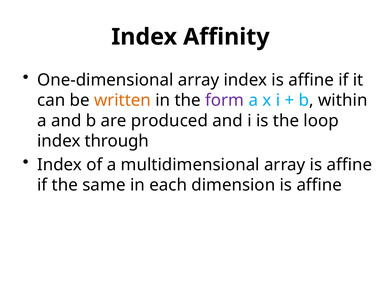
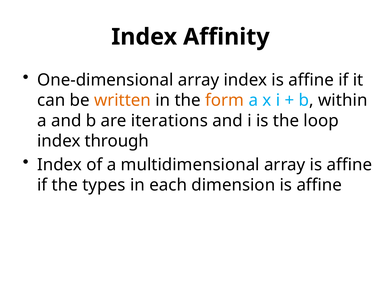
form colour: purple -> orange
produced: produced -> iterations
same: same -> types
